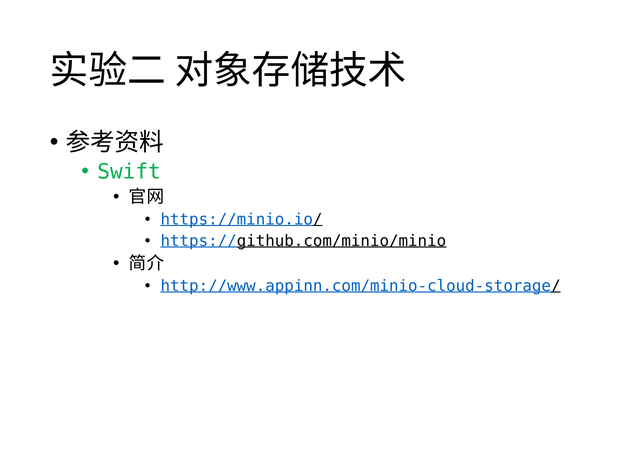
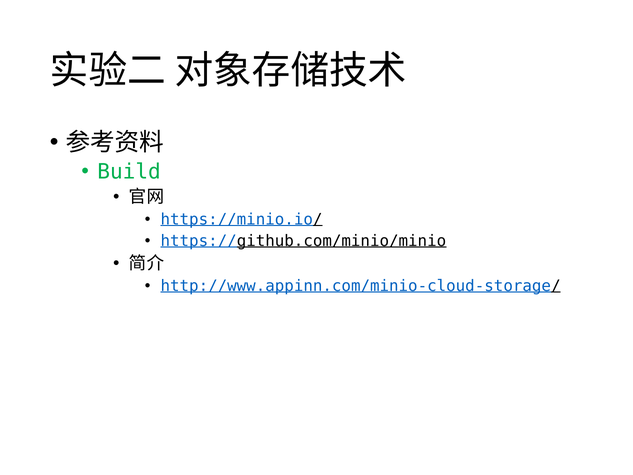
Swift: Swift -> Build
